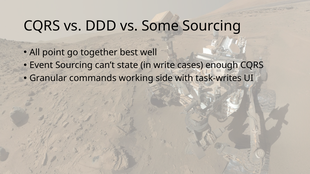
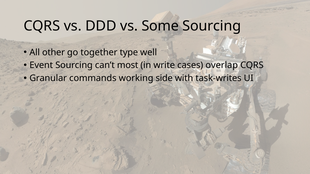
point: point -> other
best: best -> type
state: state -> most
enough: enough -> overlap
